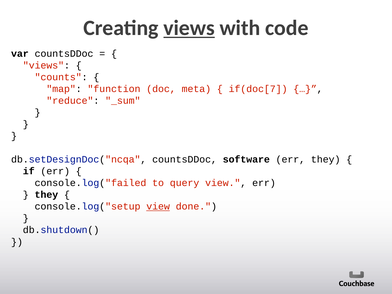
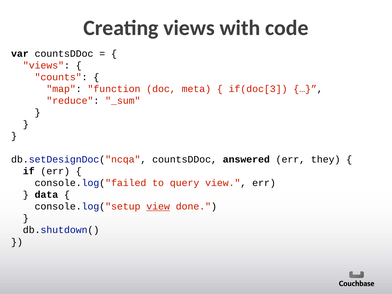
views at (189, 28) underline: present -> none
if(doc[7: if(doc[7 -> if(doc[3
software: software -> answered
they at (46, 195): they -> data
